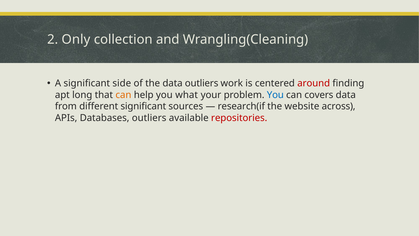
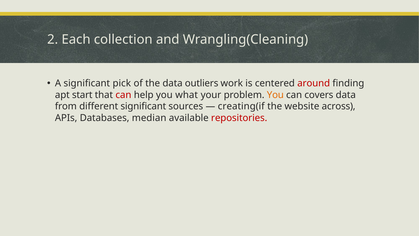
Only: Only -> Each
side: side -> pick
long: long -> start
can at (123, 95) colour: orange -> red
You at (275, 95) colour: blue -> orange
research(if: research(if -> creating(if
Databases outliers: outliers -> median
